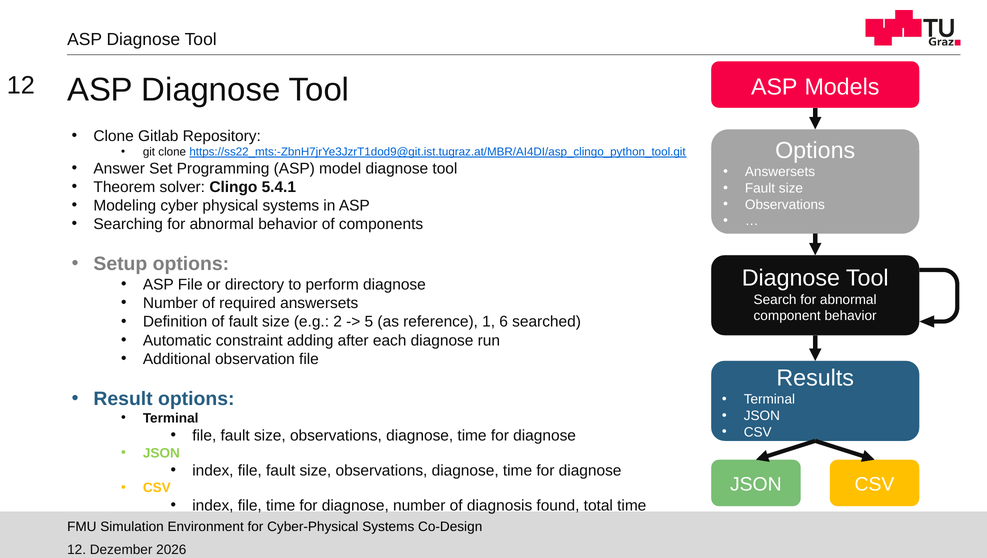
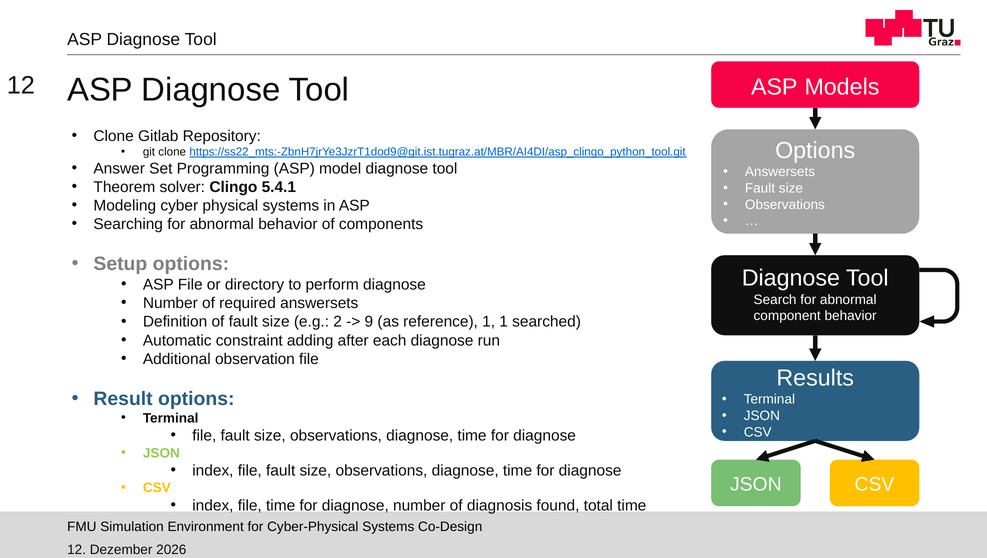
5: 5 -> 9
1 6: 6 -> 1
